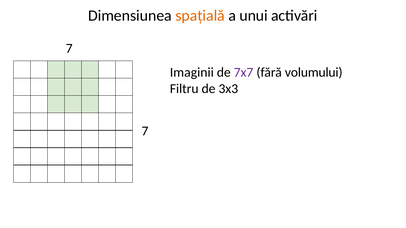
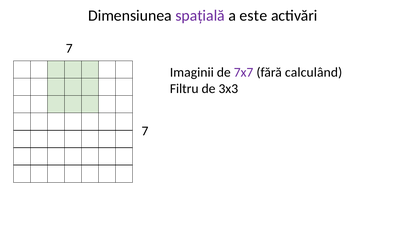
spațială colour: orange -> purple
unui: unui -> este
volumului: volumului -> calculând
